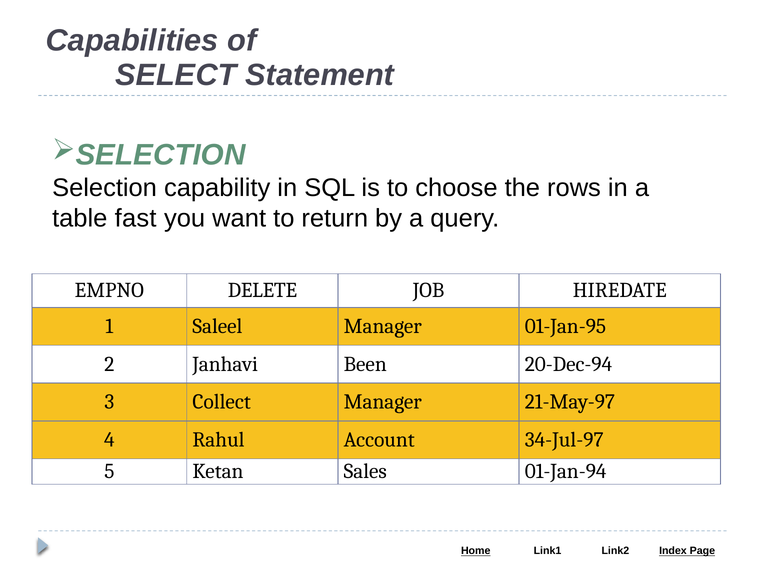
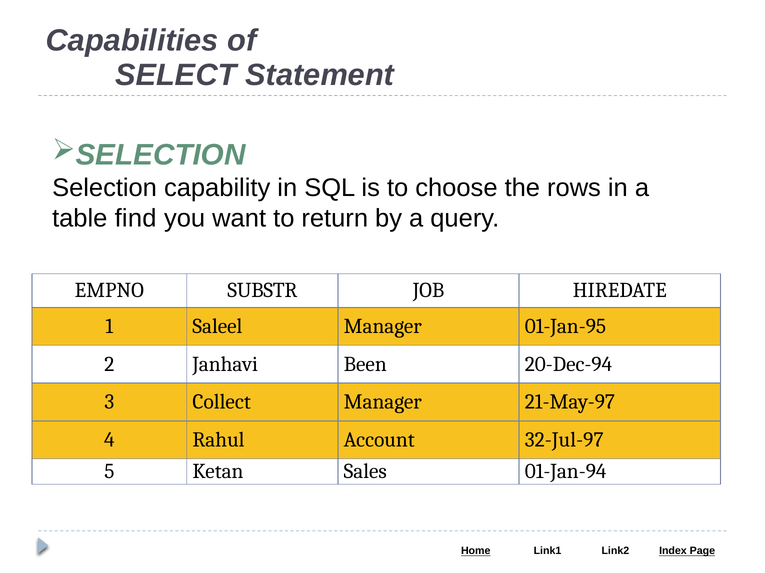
fast: fast -> find
DELETE: DELETE -> SUBSTR
34-Jul-97: 34-Jul-97 -> 32-Jul-97
